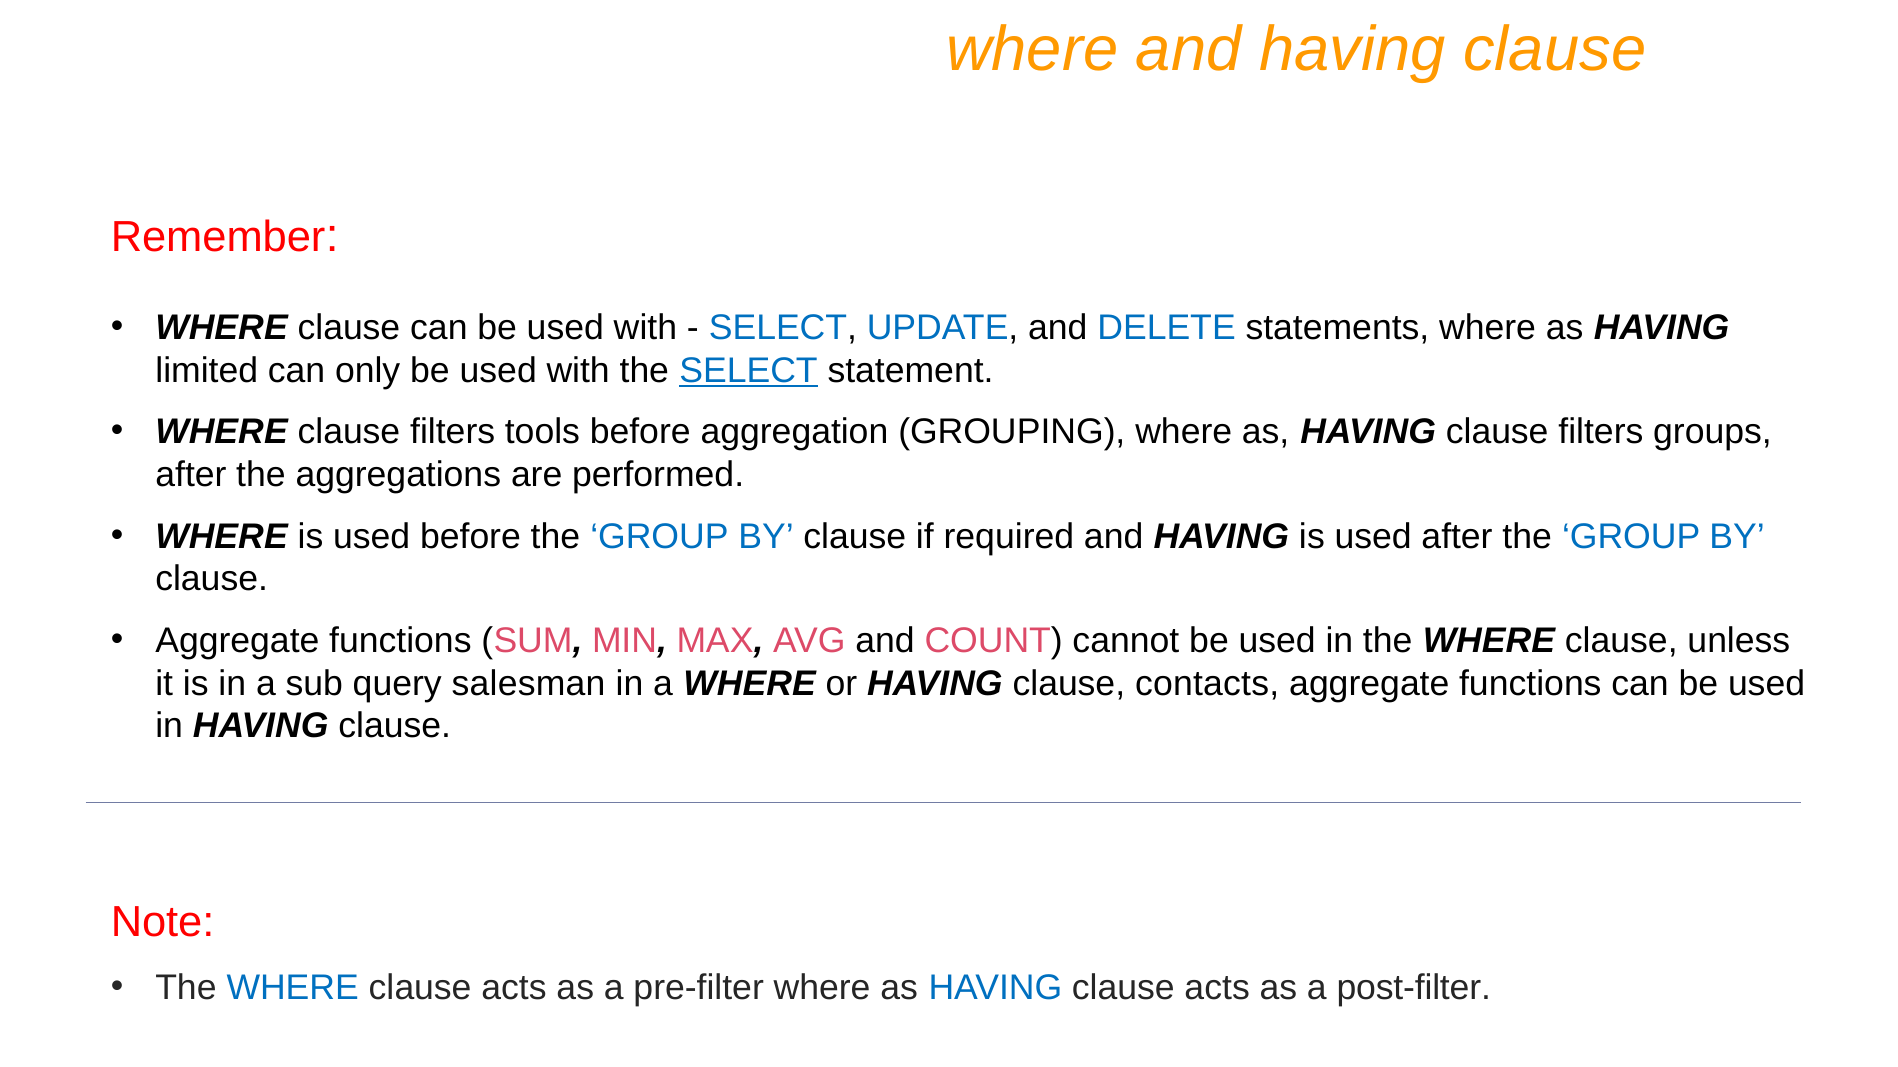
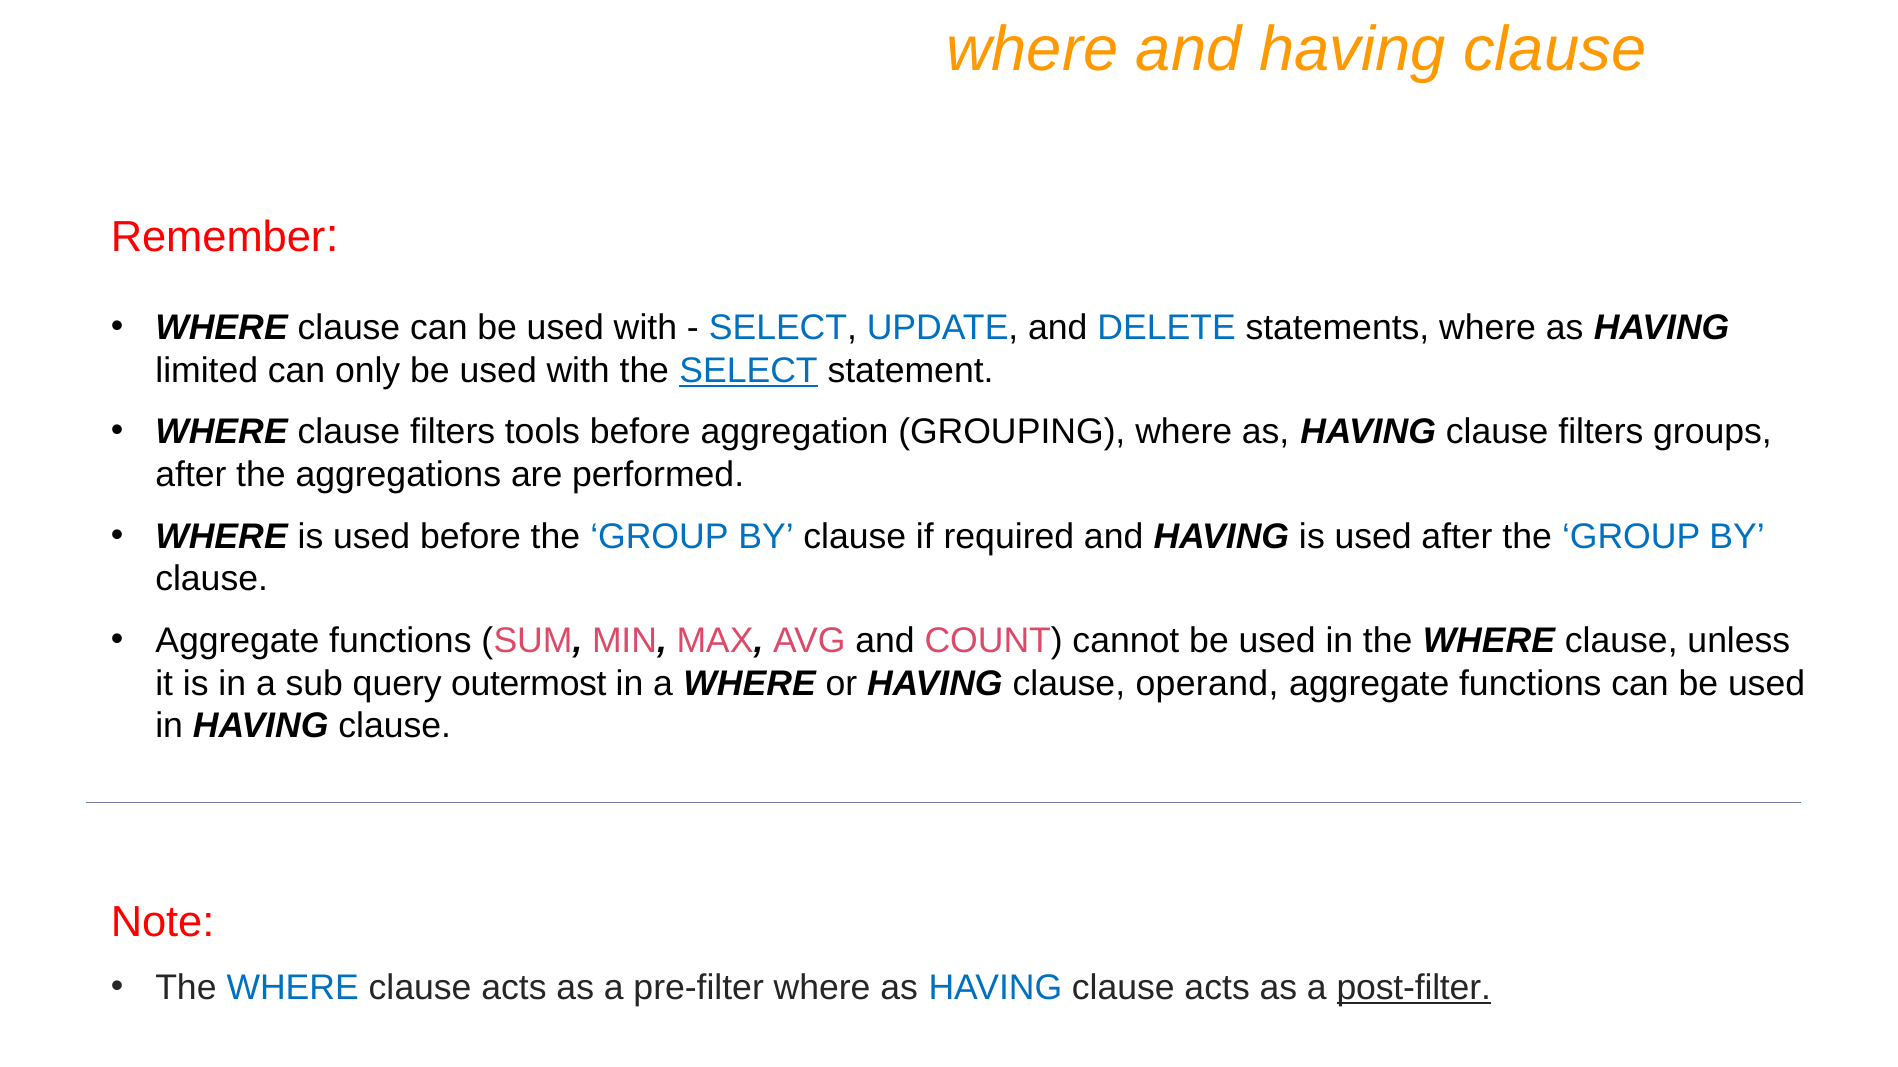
salesman: salesman -> outermost
contacts: contacts -> operand
post-filter underline: none -> present
